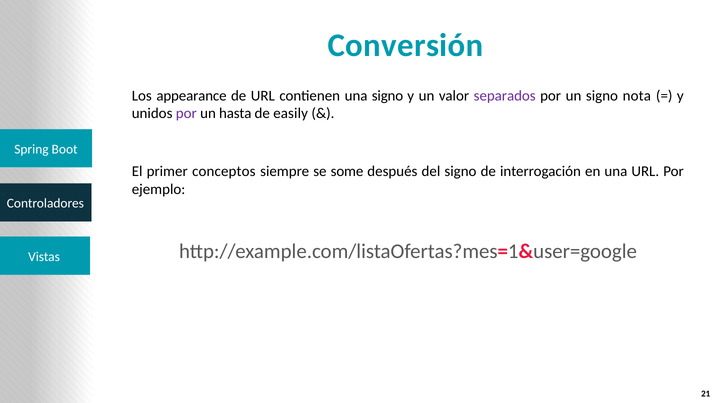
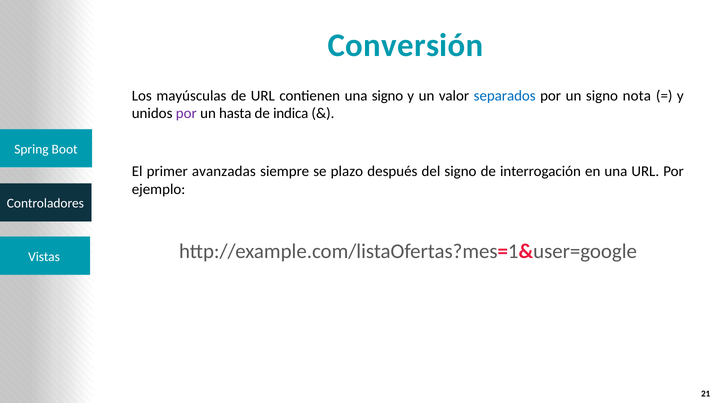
appearance: appearance -> mayúsculas
separados colour: purple -> blue
easily: easily -> indica
conceptos: conceptos -> avanzadas
some: some -> plazo
